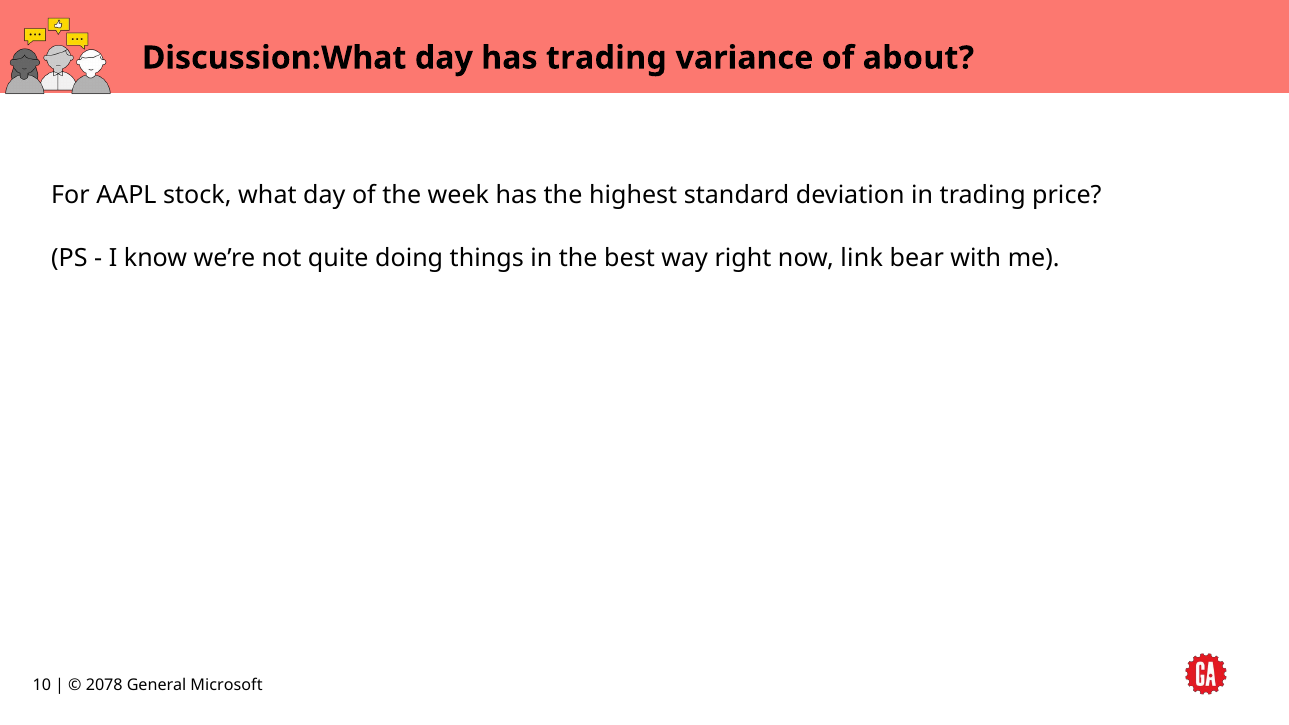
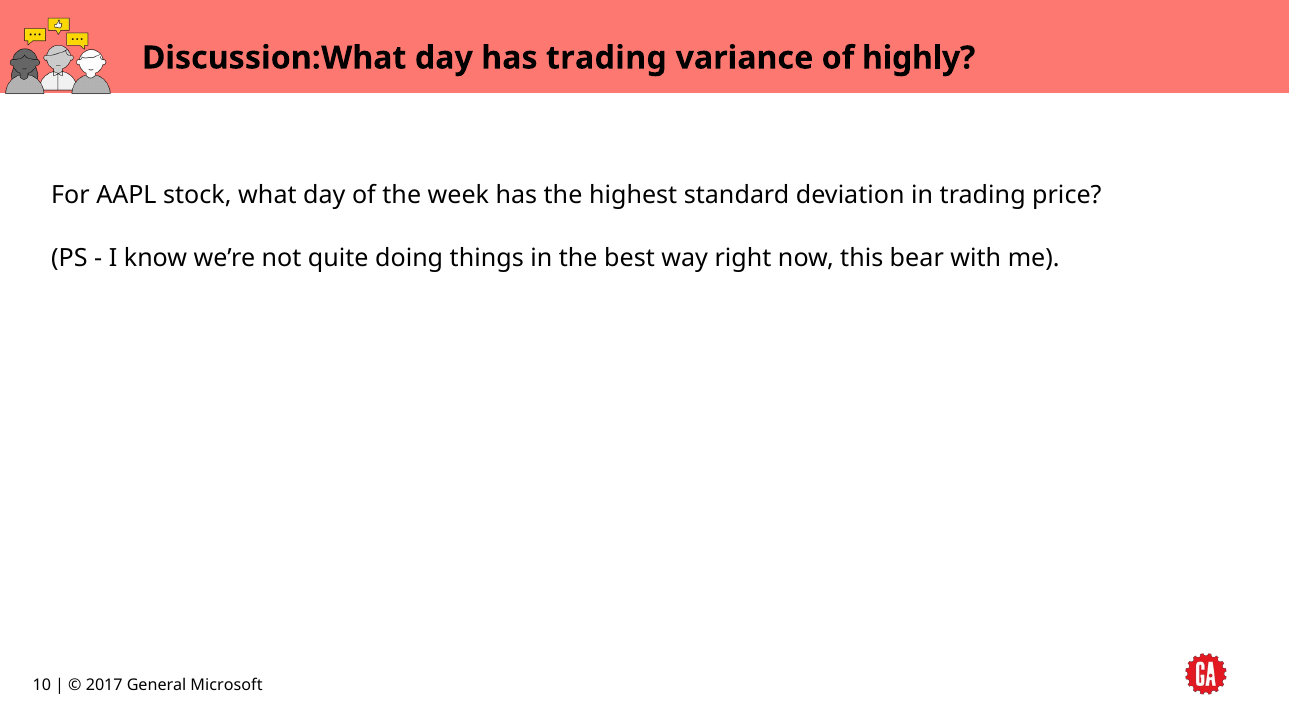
about: about -> highly
link: link -> this
2078: 2078 -> 2017
